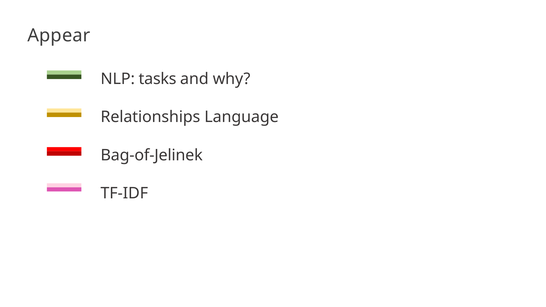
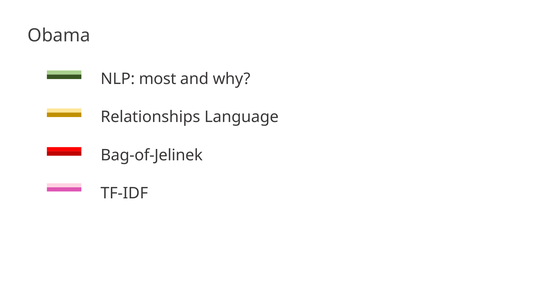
Appear: Appear -> Obama
tasks: tasks -> most
